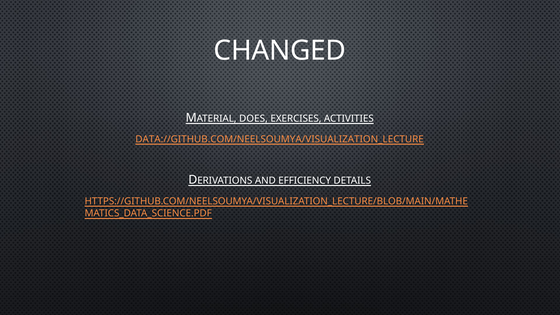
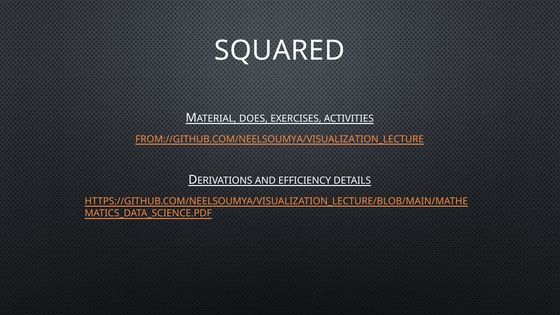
CHANGED: CHANGED -> SQUARED
DATA://GITHUB.COM/NEELSOUMYA/VISUALIZATION_LECTURE: DATA://GITHUB.COM/NEELSOUMYA/VISUALIZATION_LECTURE -> FROM://GITHUB.COM/NEELSOUMYA/VISUALIZATION_LECTURE
